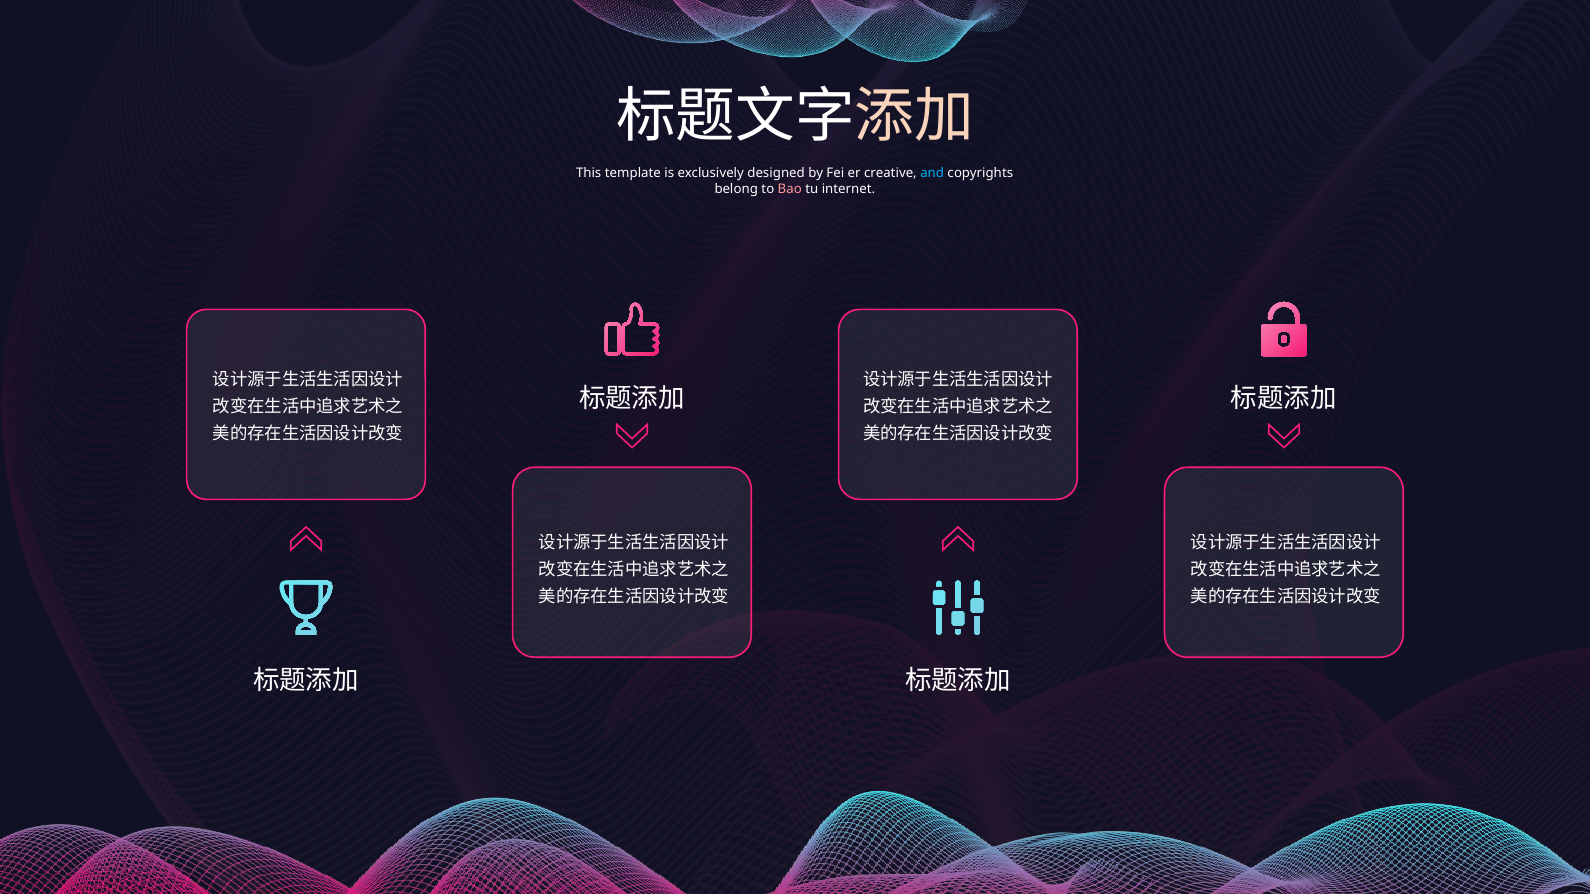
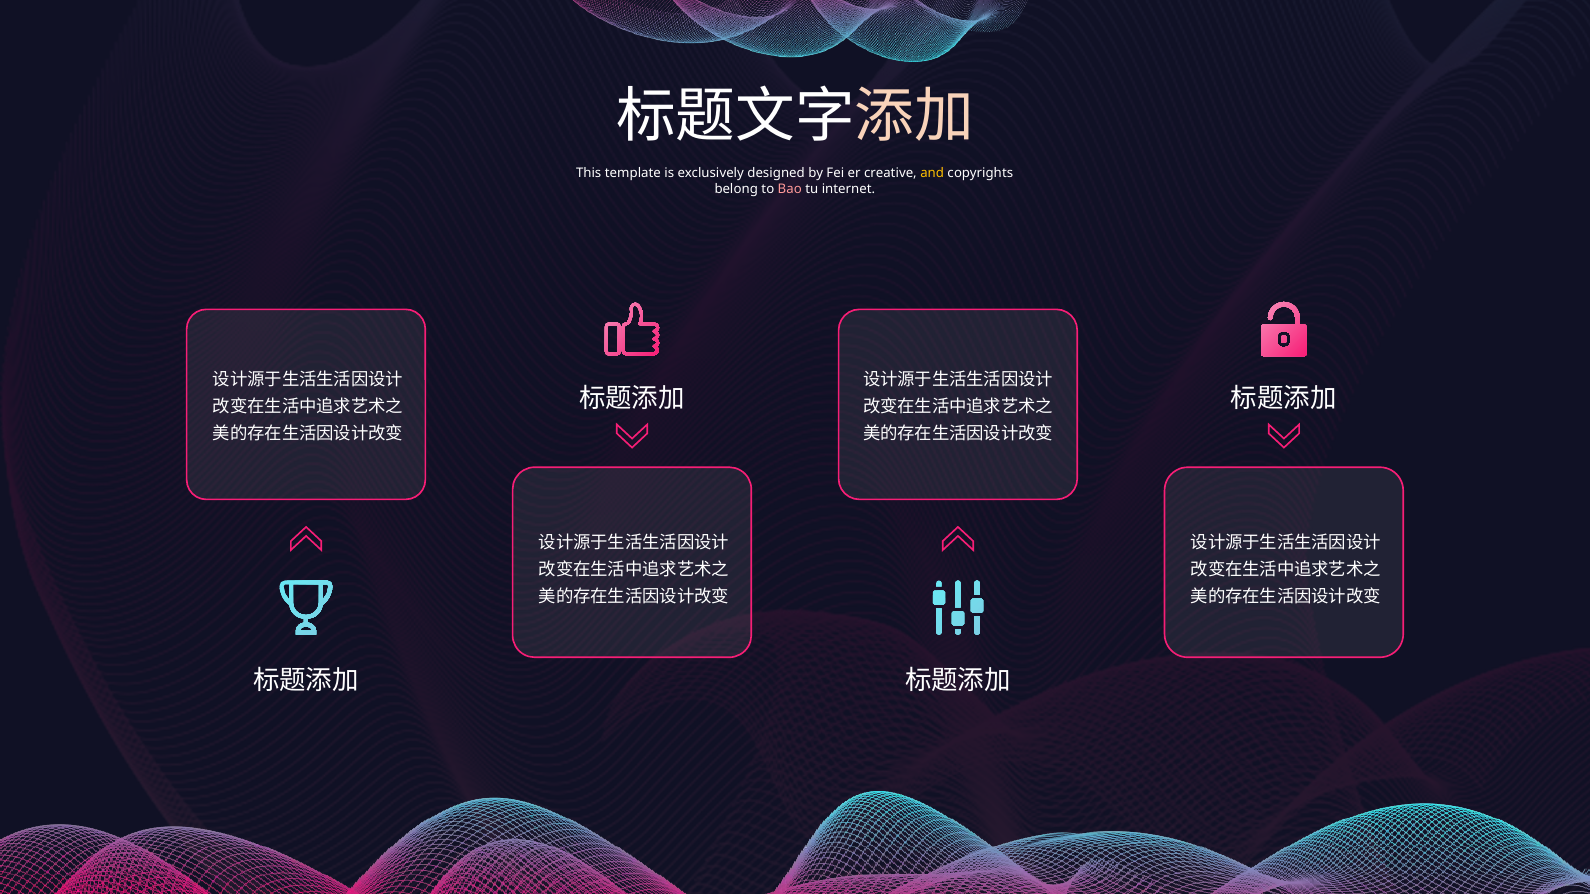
and colour: light blue -> yellow
